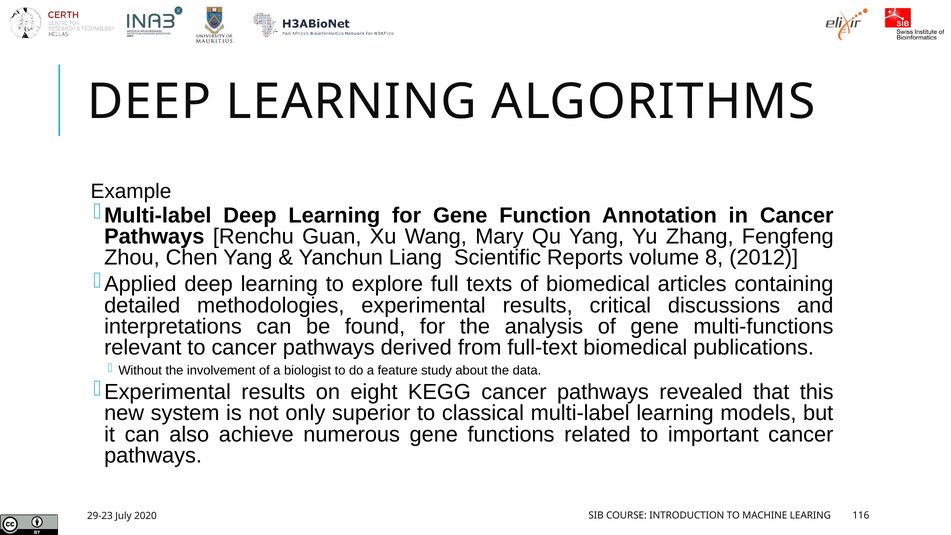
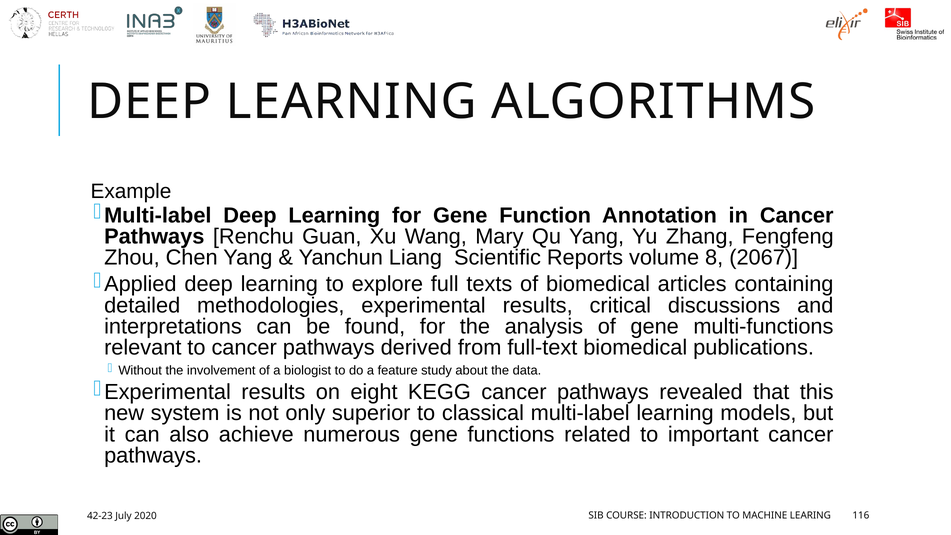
2012: 2012 -> 2067
29-23: 29-23 -> 42-23
